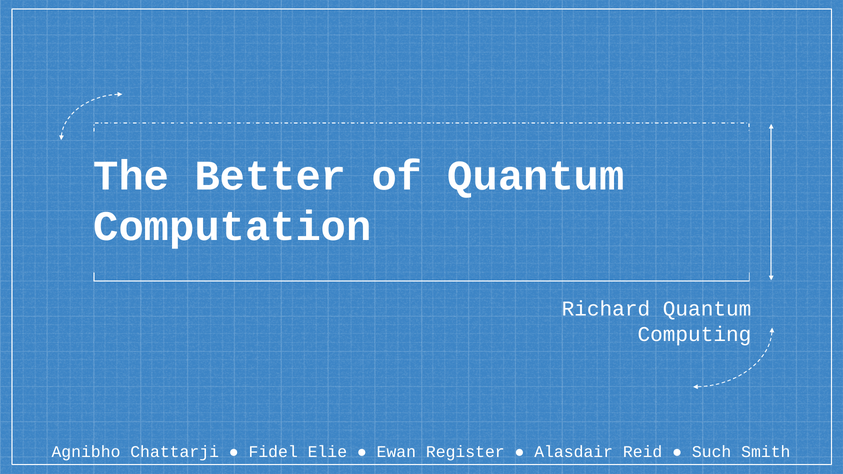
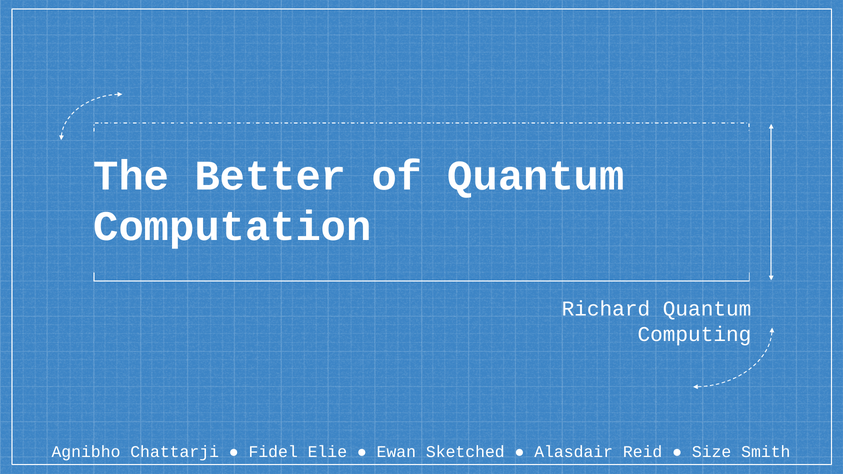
Register: Register -> Sketched
Such: Such -> Size
